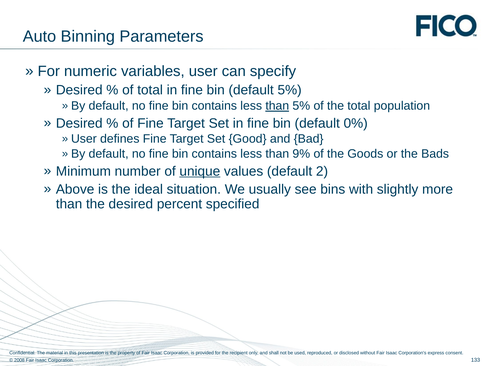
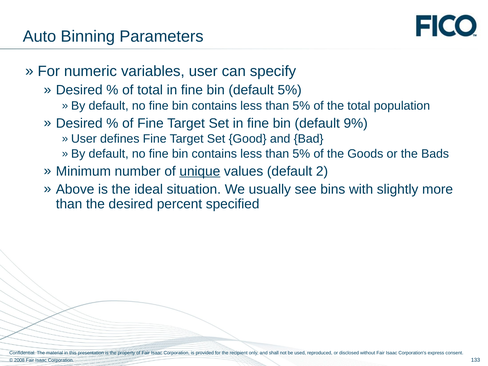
than at (277, 106) underline: present -> none
0%: 0% -> 9%
9% at (301, 154): 9% -> 5%
